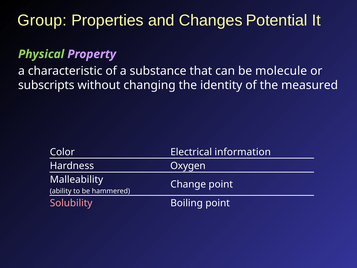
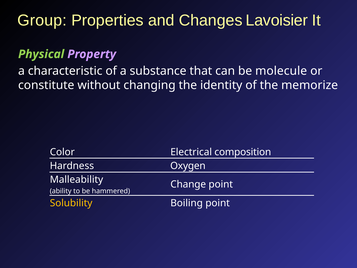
Potential: Potential -> Lavoisier
subscripts: subscripts -> constitute
measured: measured -> memorize
information: information -> composition
Solubility colour: pink -> yellow
